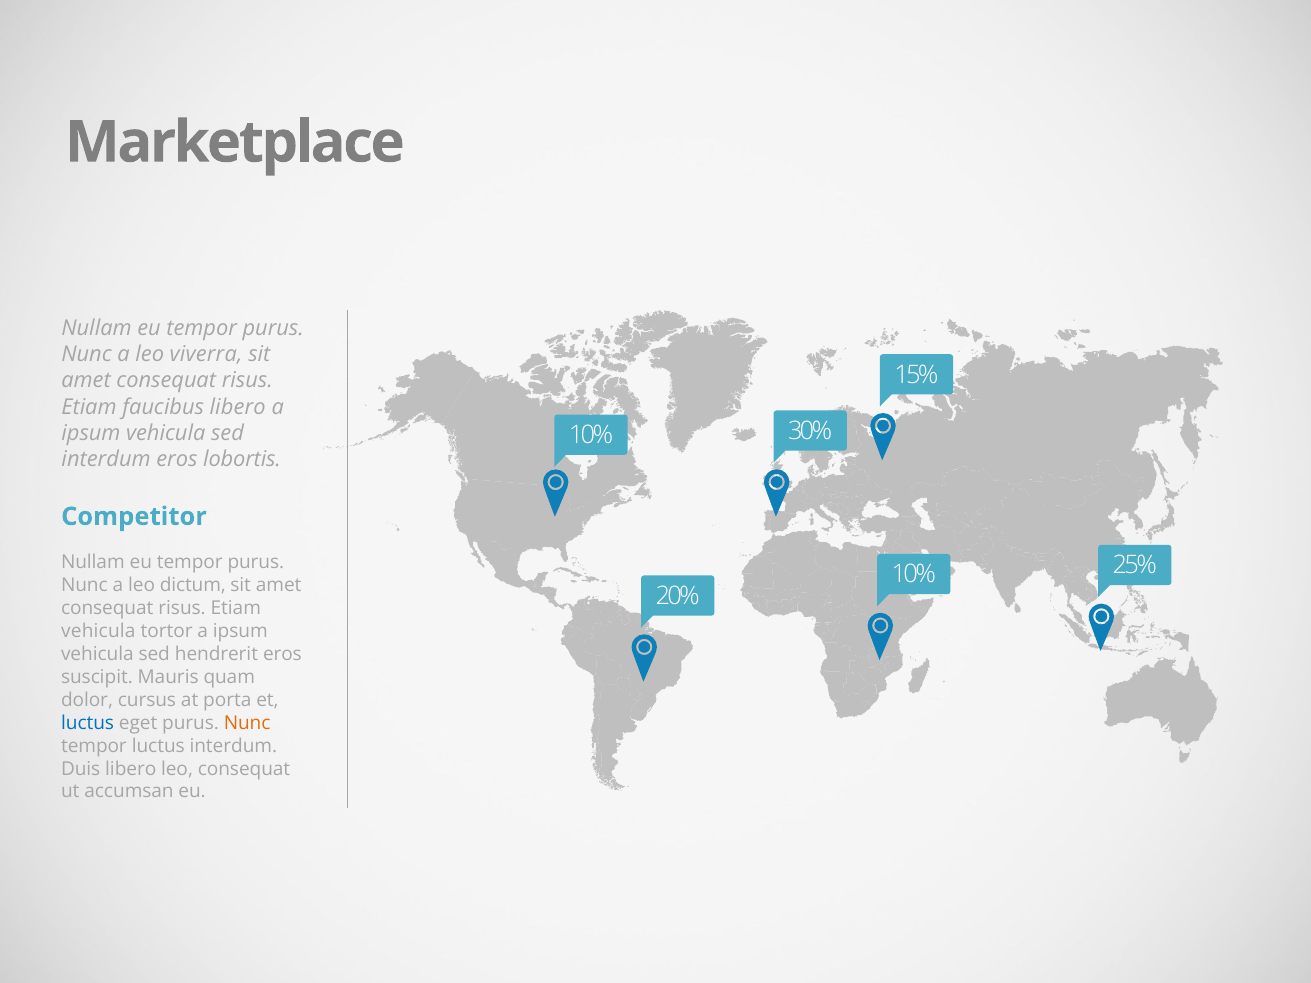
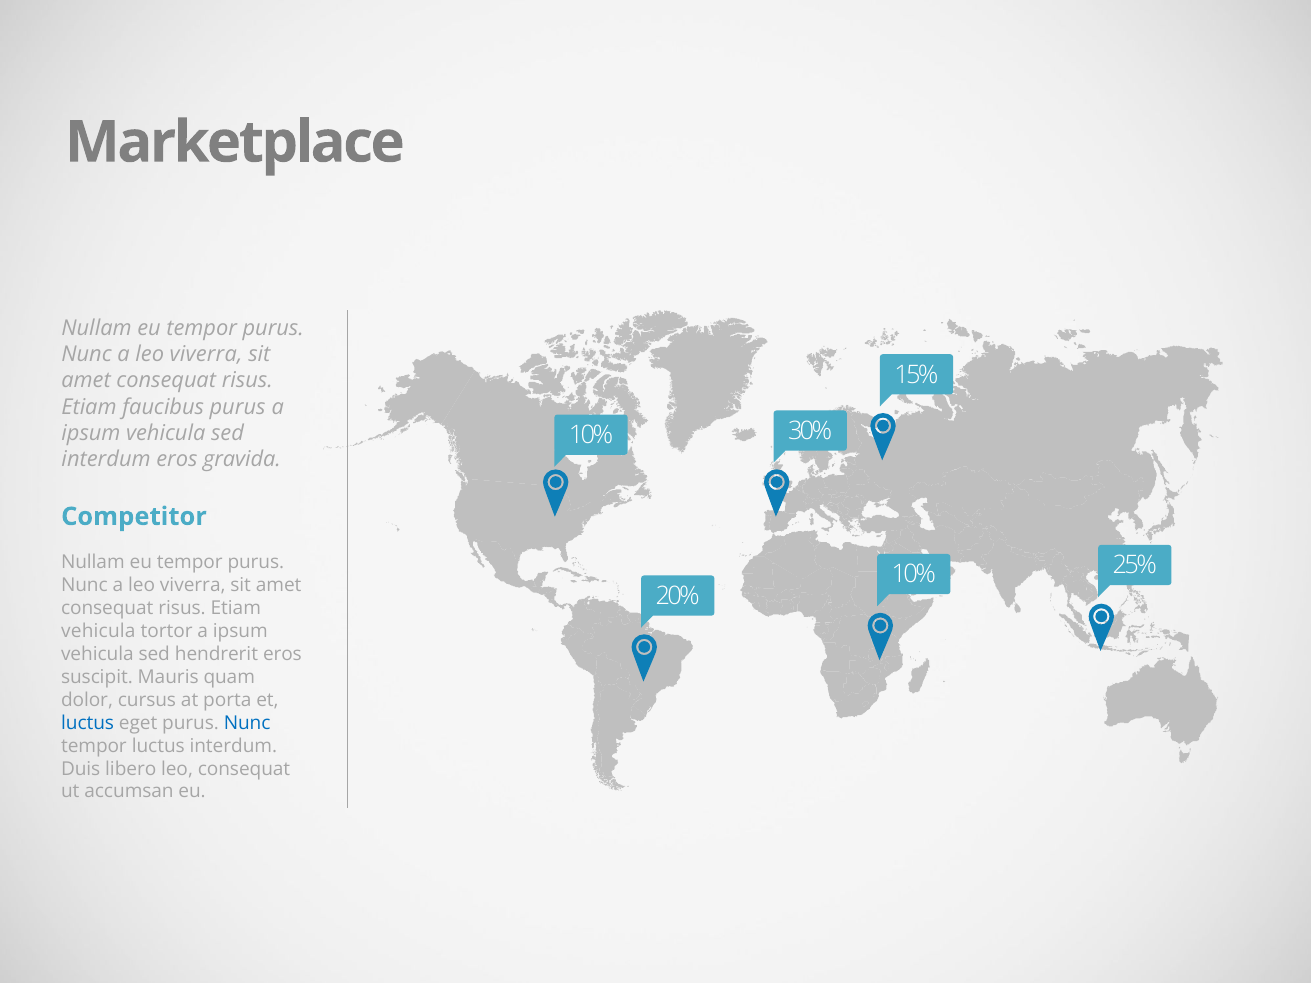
faucibus libero: libero -> purus
lobortis: lobortis -> gravida
dictum at (193, 586): dictum -> viverra
Nunc at (247, 723) colour: orange -> blue
